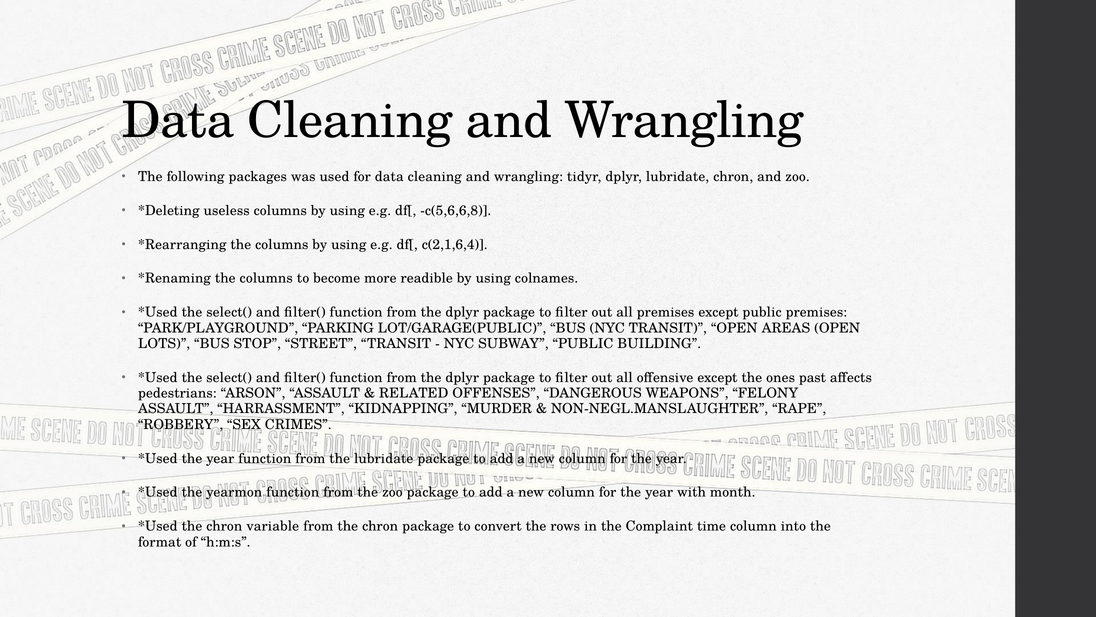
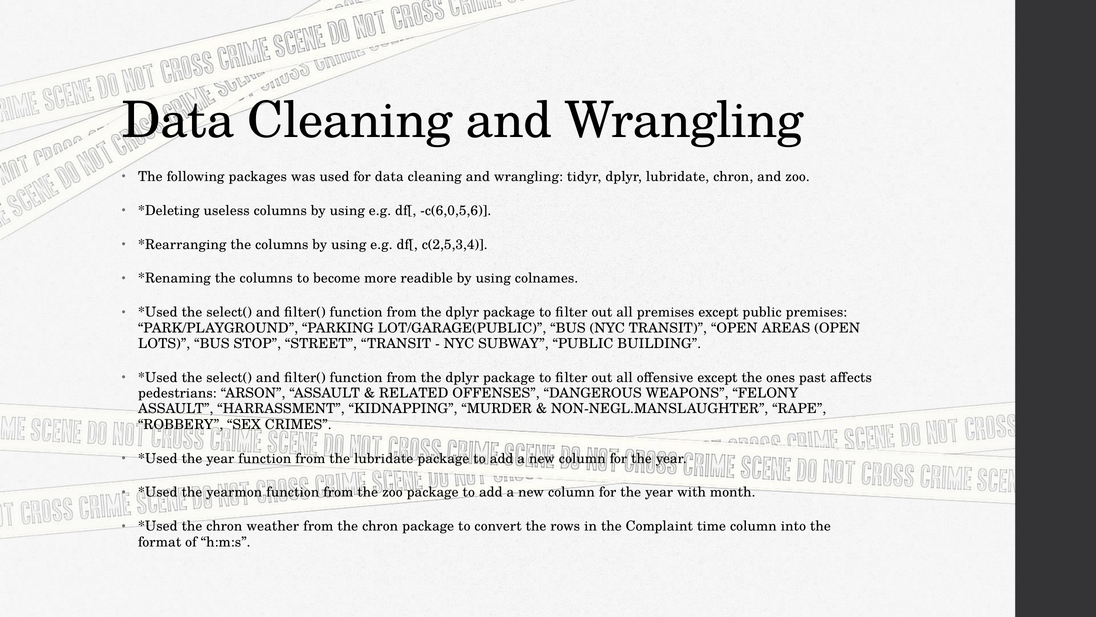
c(5,6,6,8: c(5,6,6,8 -> c(6,0,5,6
c(2,1,6,4: c(2,1,6,4 -> c(2,5,3,4
variable: variable -> weather
